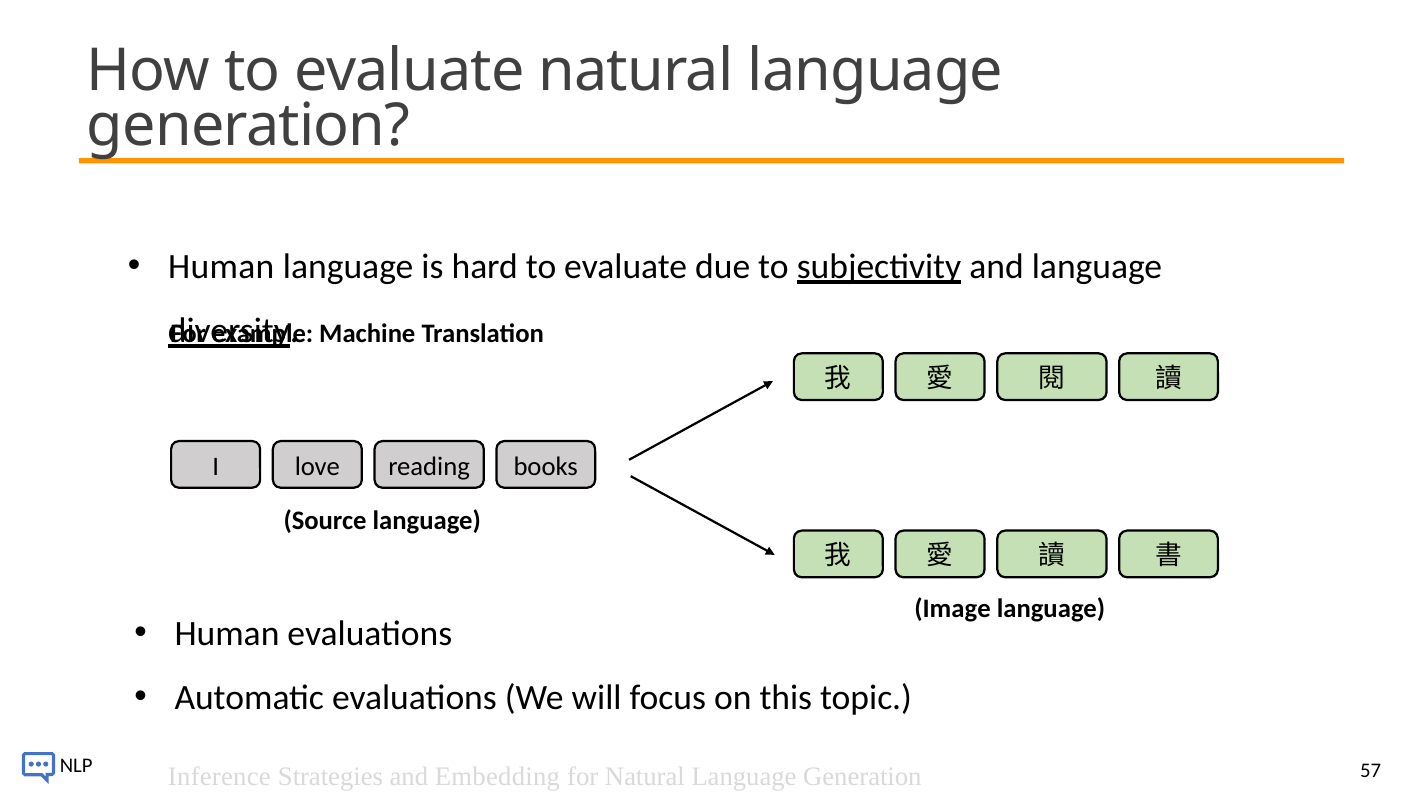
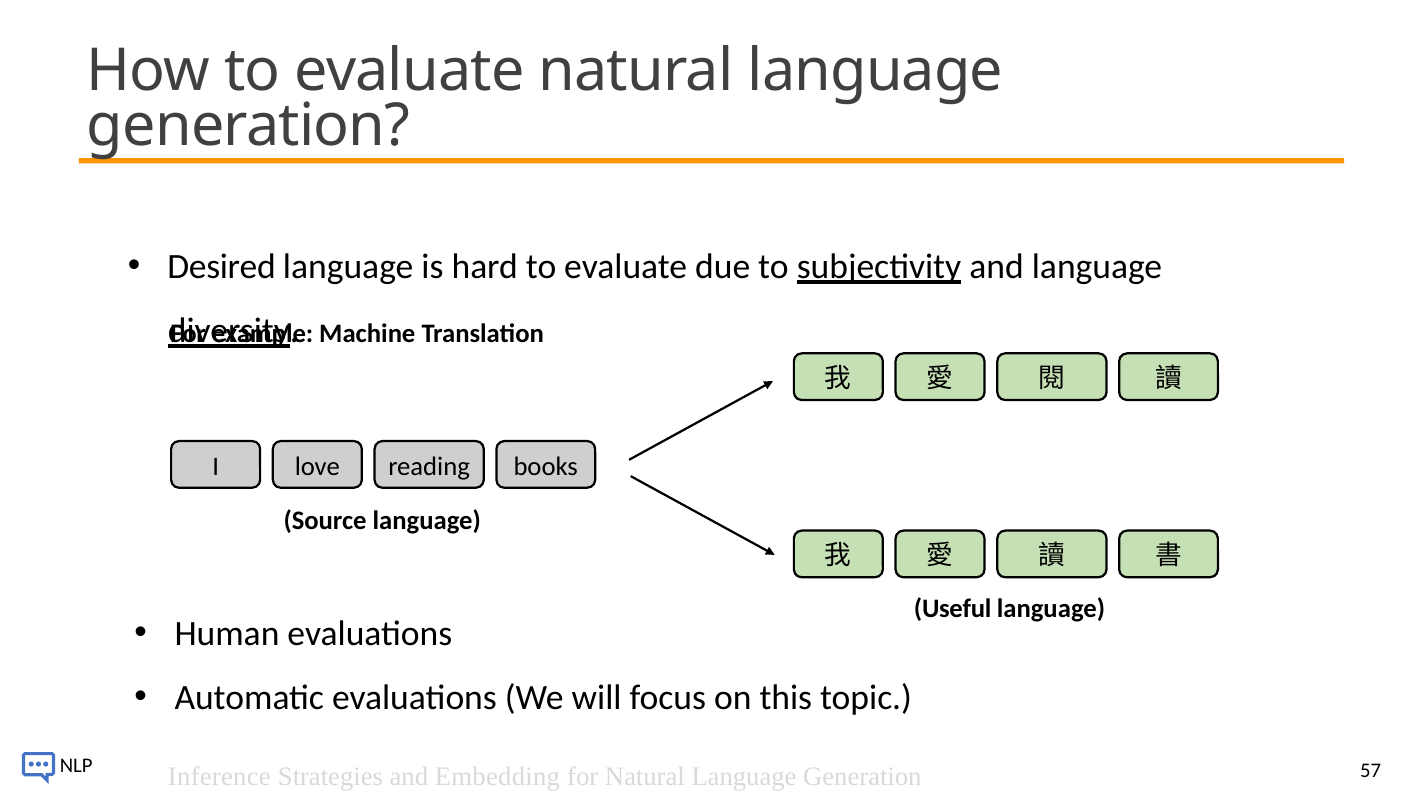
Human at (221, 267): Human -> Desired
Image: Image -> Useful
